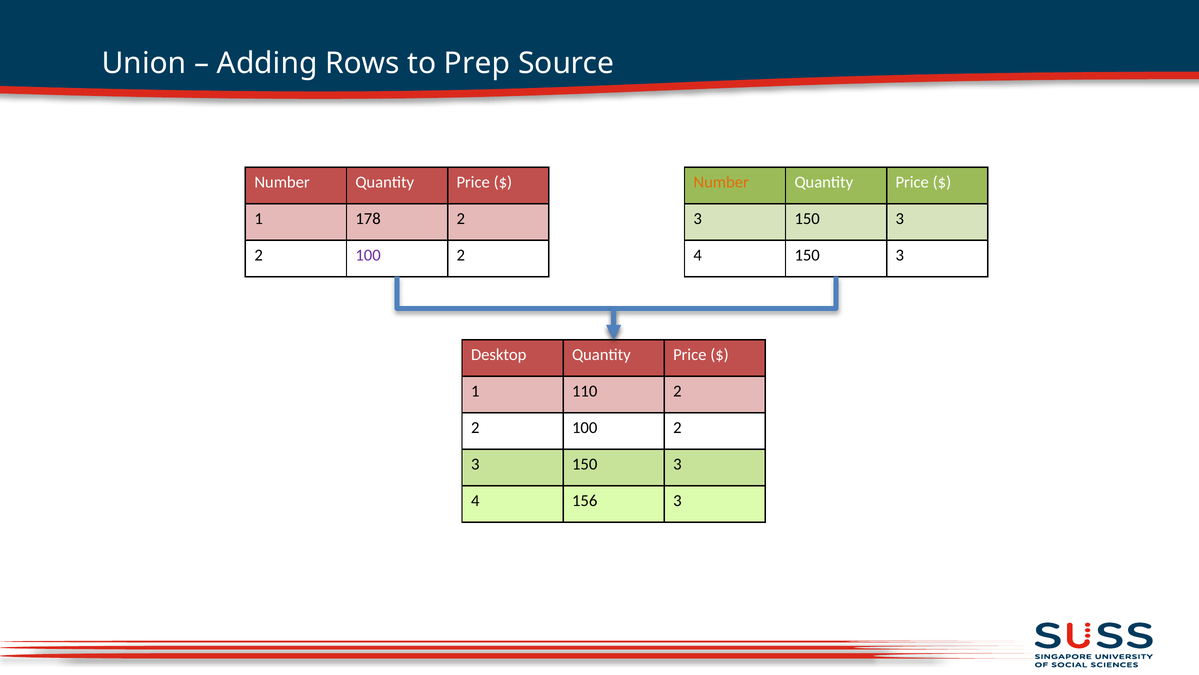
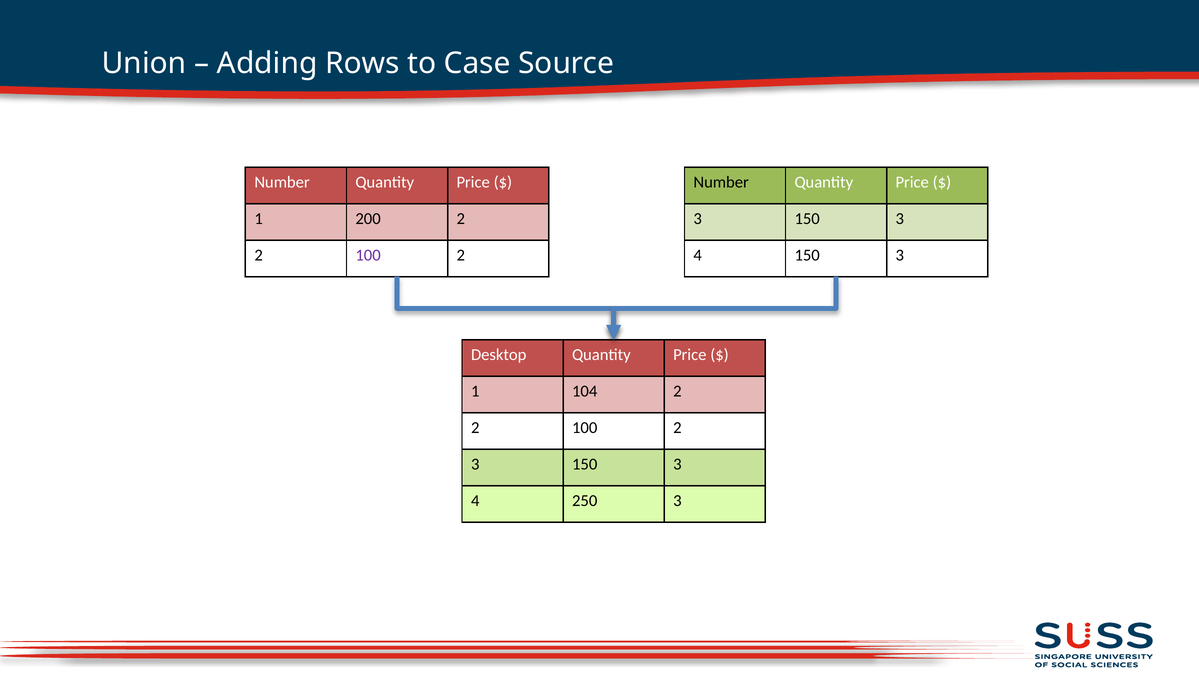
Prep: Prep -> Case
Number at (721, 182) colour: orange -> black
178: 178 -> 200
110: 110 -> 104
156: 156 -> 250
